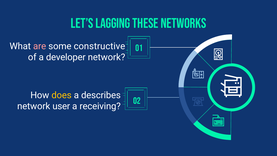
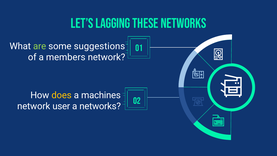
are colour: pink -> light green
constructive: constructive -> suggestions
developer: developer -> members
describes: describes -> machines
a receiving: receiving -> networks
